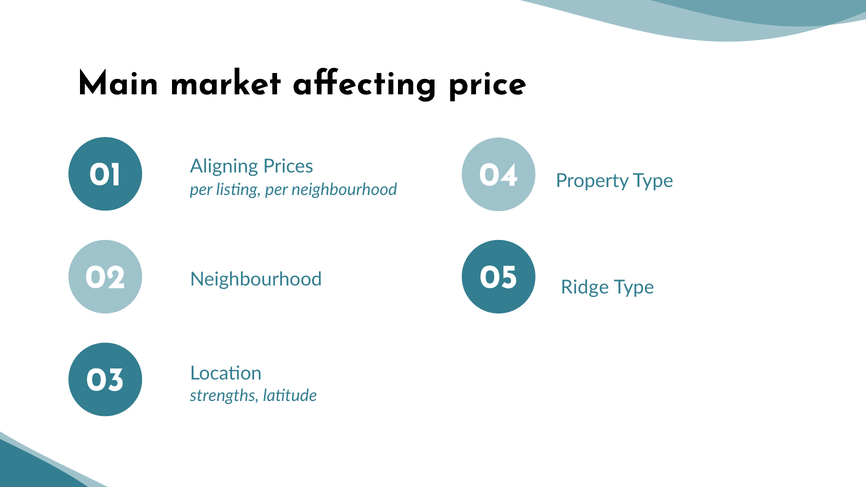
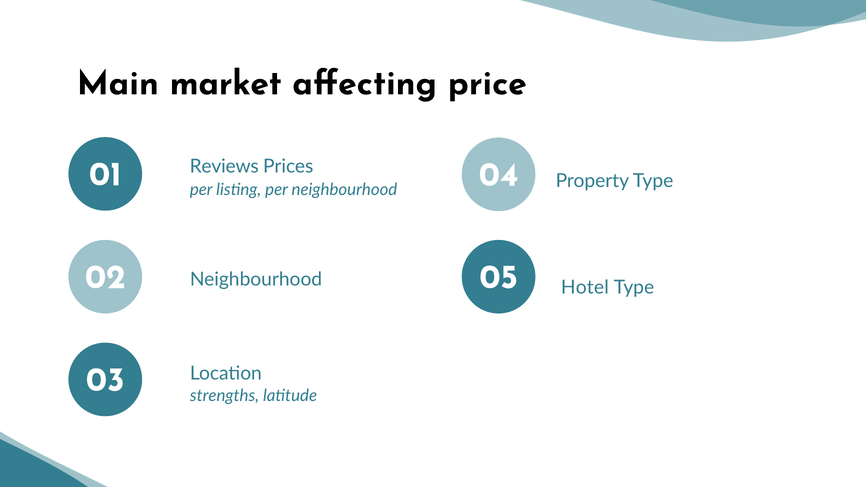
Aligning: Aligning -> Reviews
Ridge: Ridge -> Hotel
